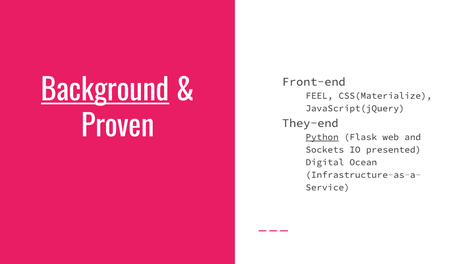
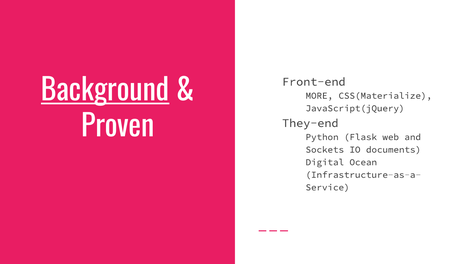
FEEL: FEEL -> MORE
Python underline: present -> none
presented: presented -> documents
